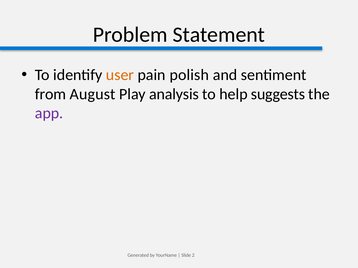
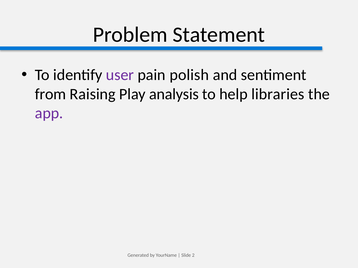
user colour: orange -> purple
August: August -> Raising
suggests: suggests -> libraries
